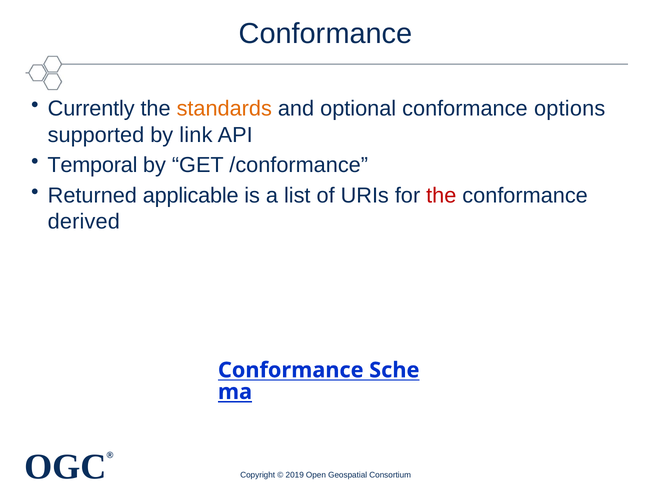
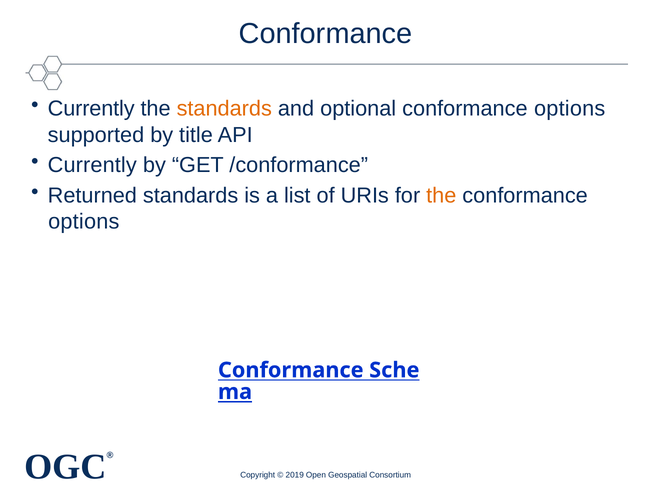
link: link -> title
Temporal at (92, 165): Temporal -> Currently
Returned applicable: applicable -> standards
the at (441, 196) colour: red -> orange
derived at (84, 222): derived -> options
